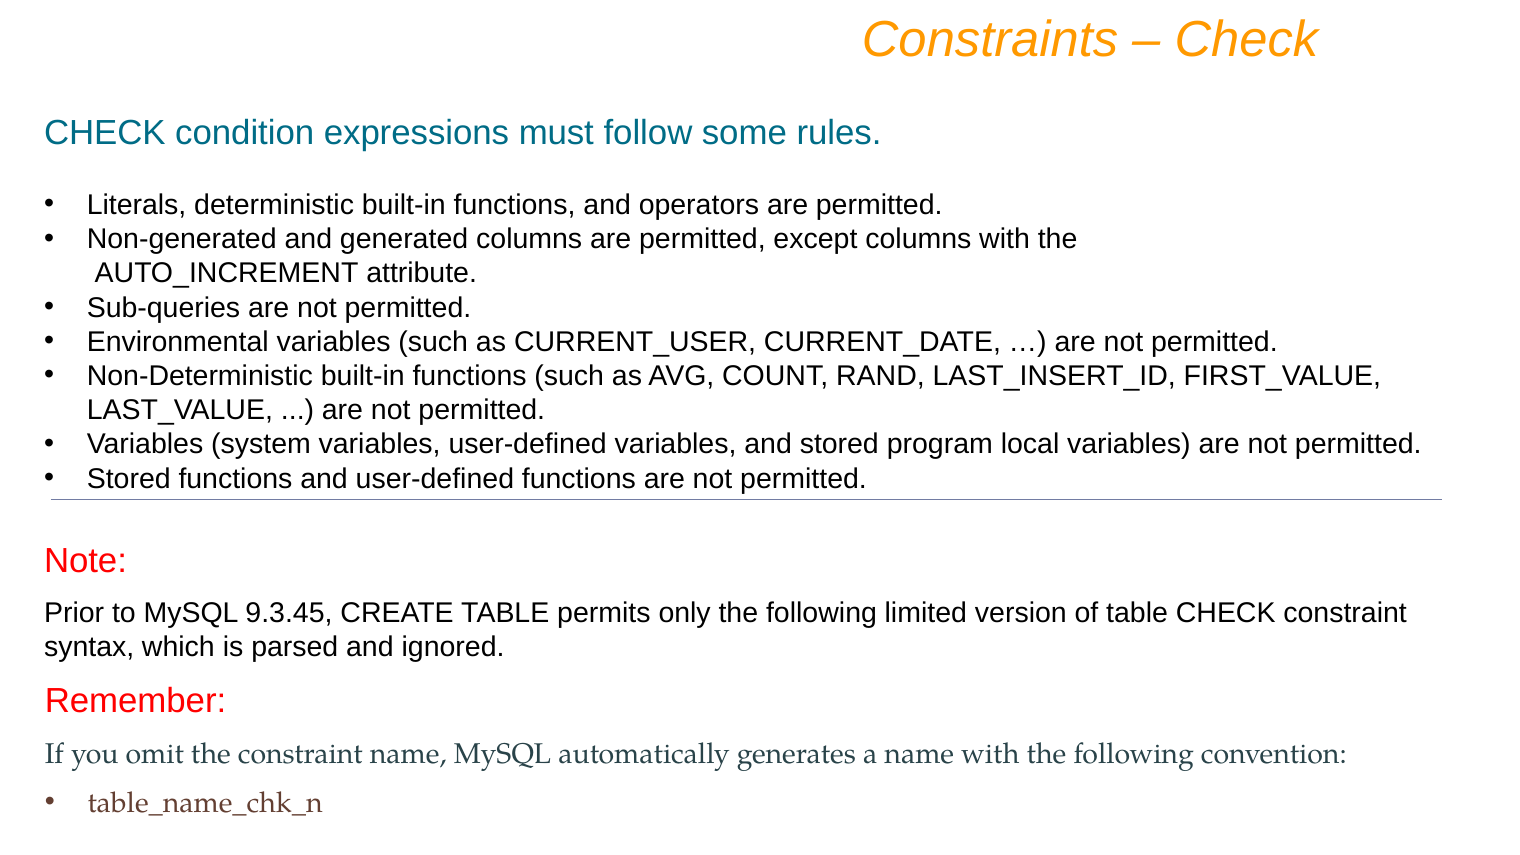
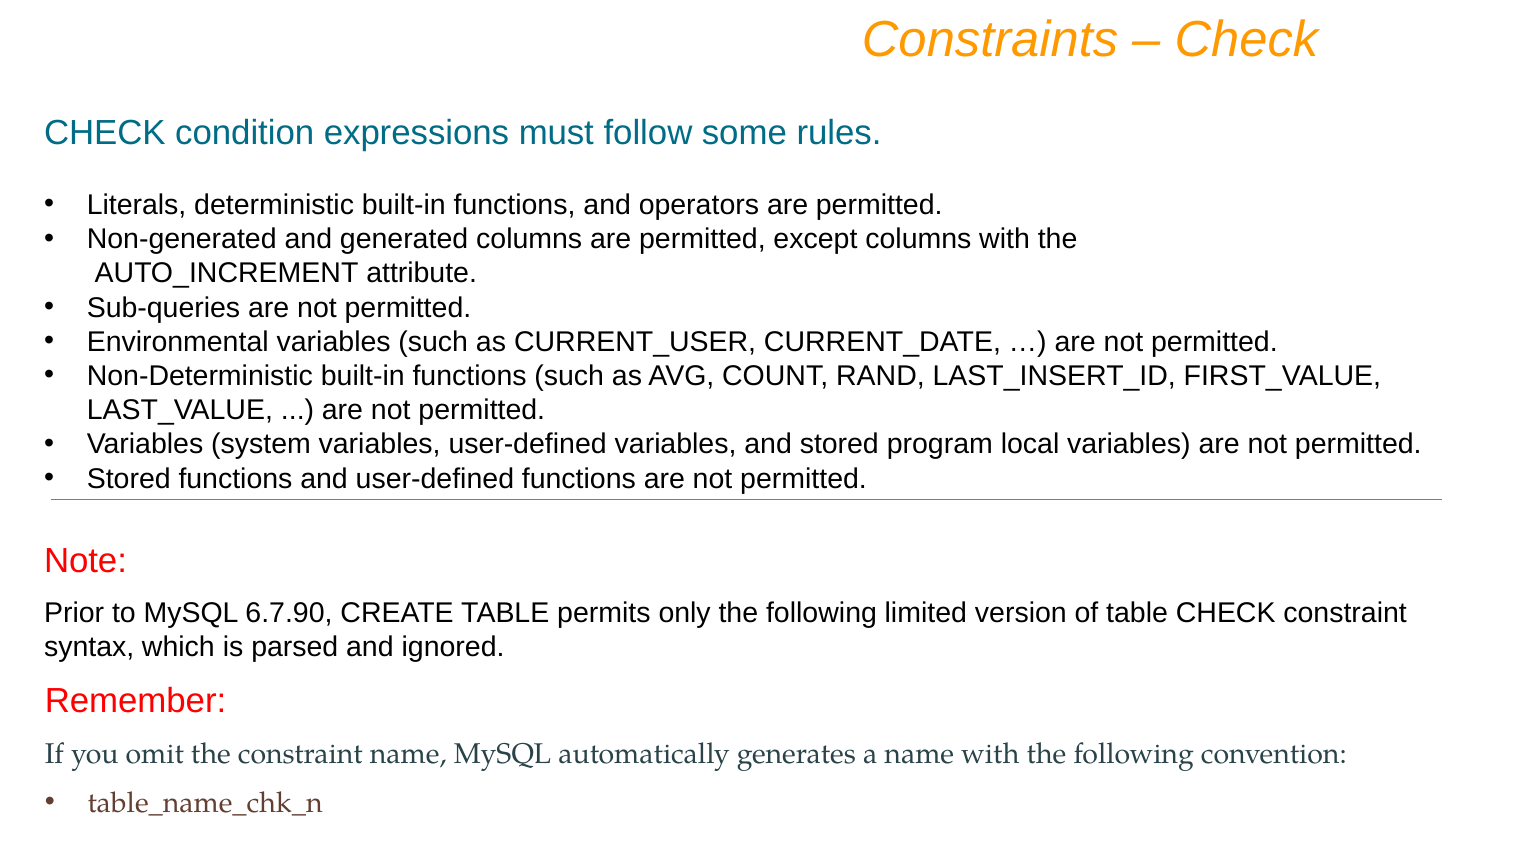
9.3.45: 9.3.45 -> 6.7.90
